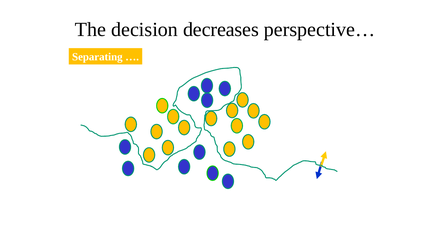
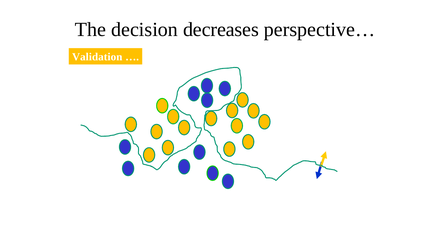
Separating: Separating -> Validation
